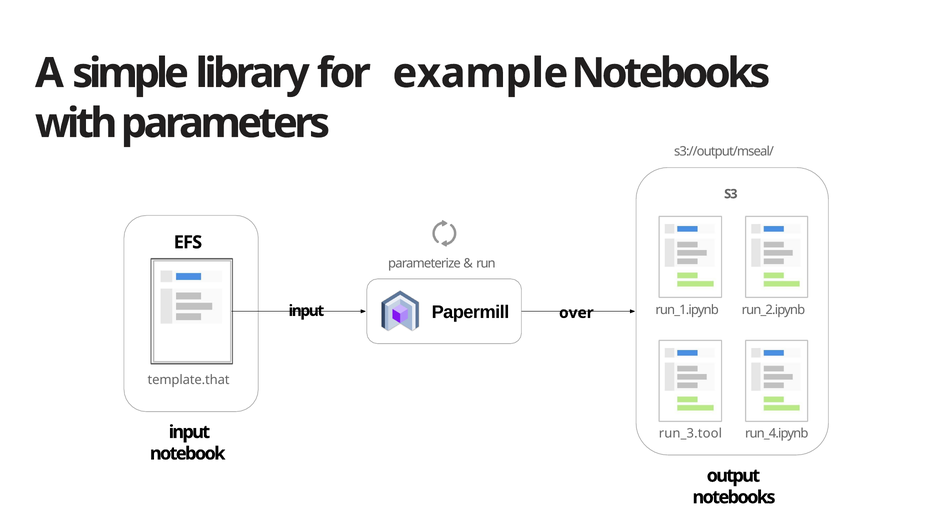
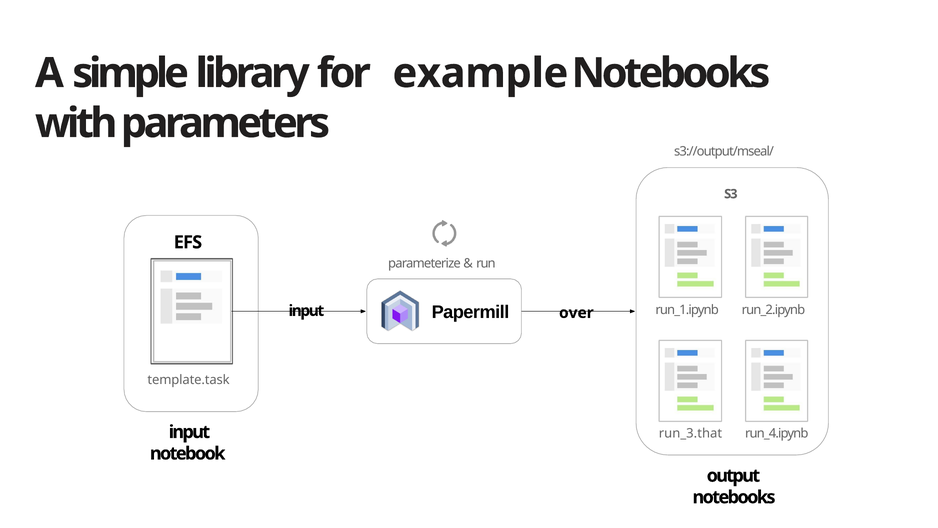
template.that: template.that -> template.task
run_3.tool: run_3.tool -> run_3.that
